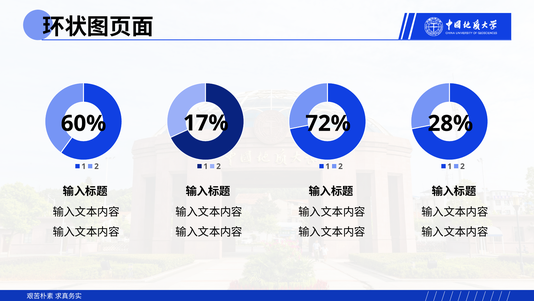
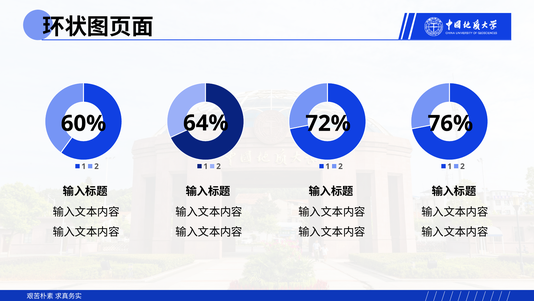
17%: 17% -> 64%
28%: 28% -> 76%
